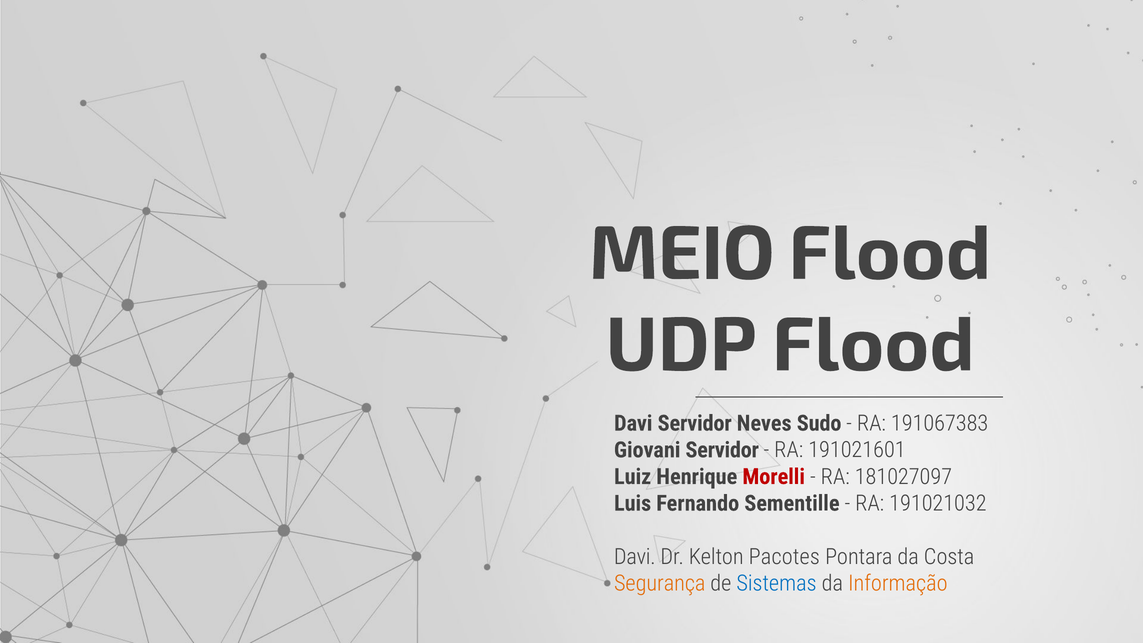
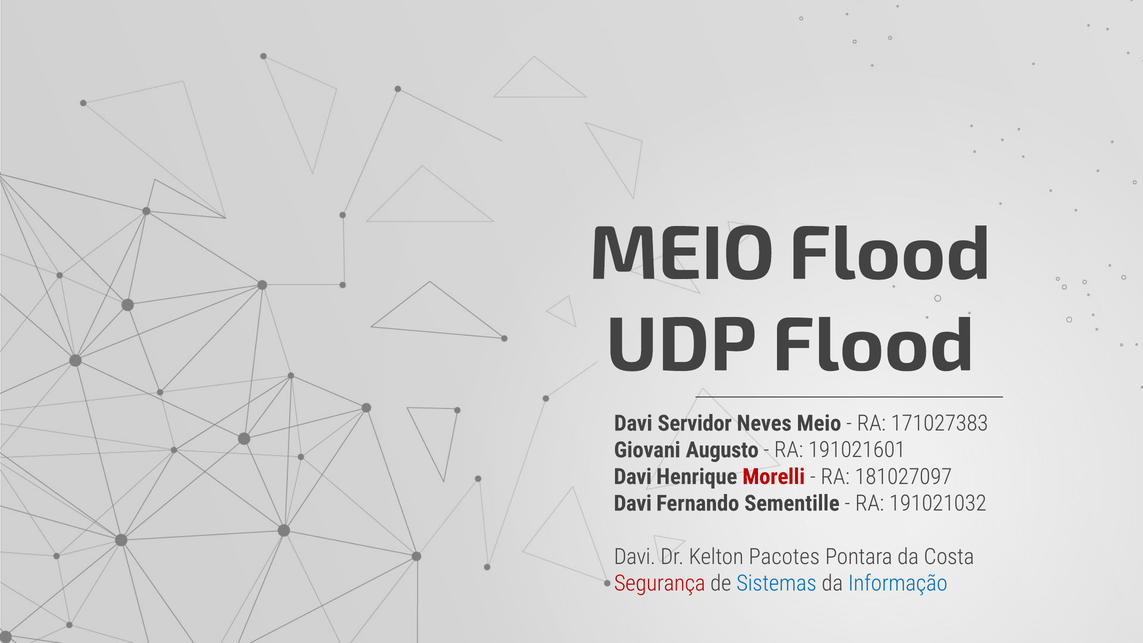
Neves Sudo: Sudo -> Meio
191067383: 191067383 -> 171027383
Giovani Servidor: Servidor -> Augusto
Luiz at (633, 477): Luiz -> Davi
Luis at (633, 503): Luis -> Davi
Segurança colour: orange -> red
Informação colour: orange -> blue
